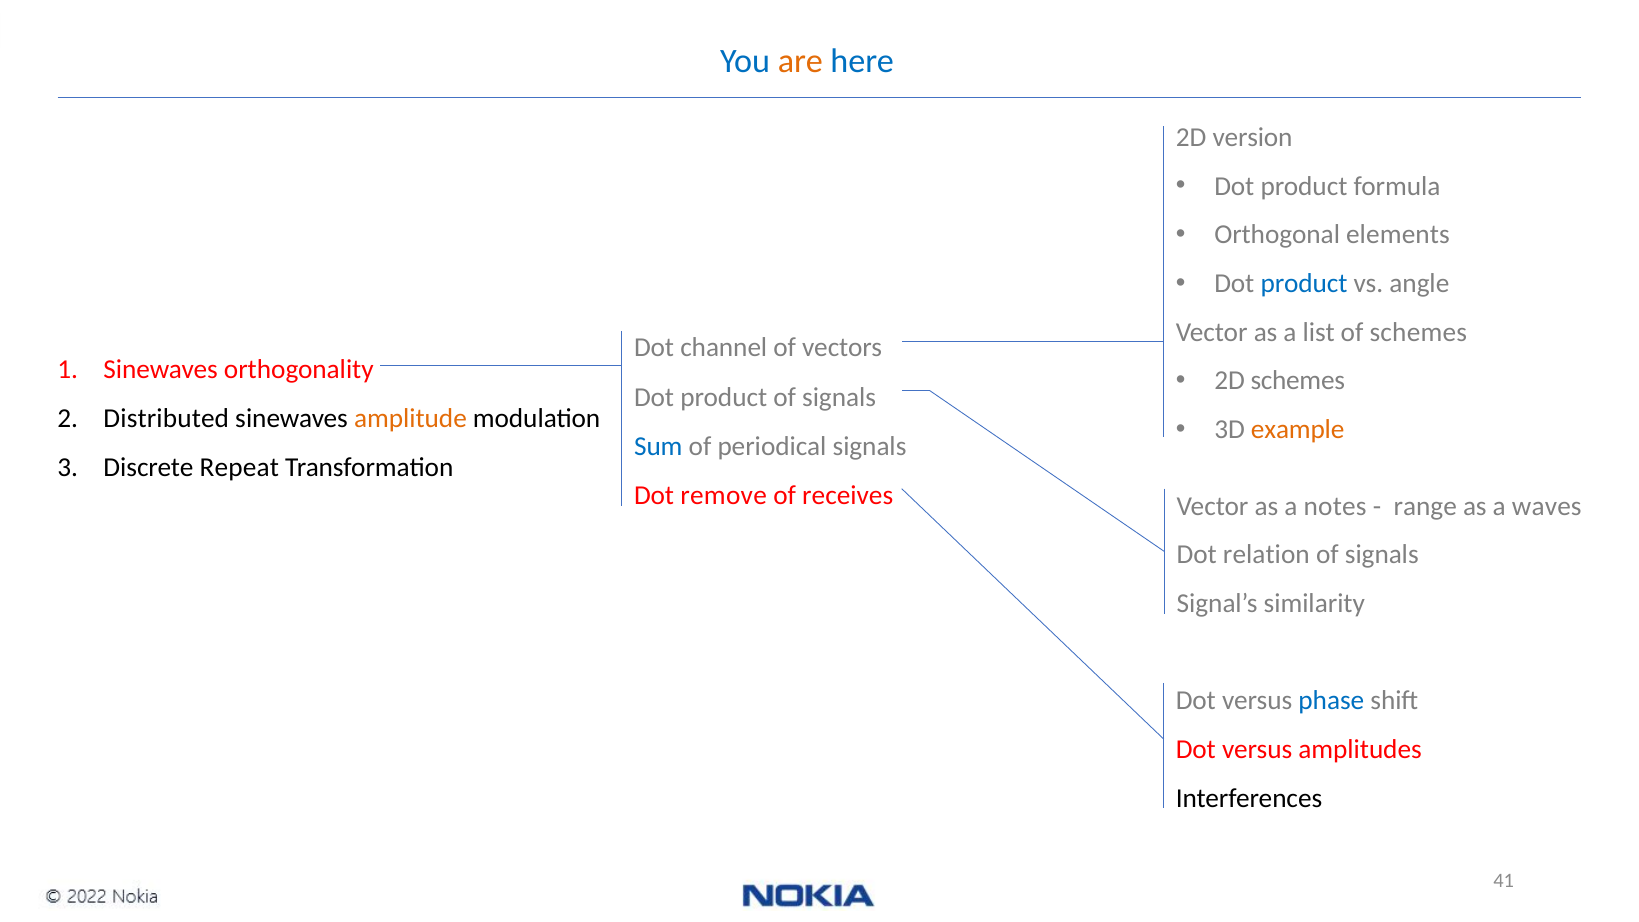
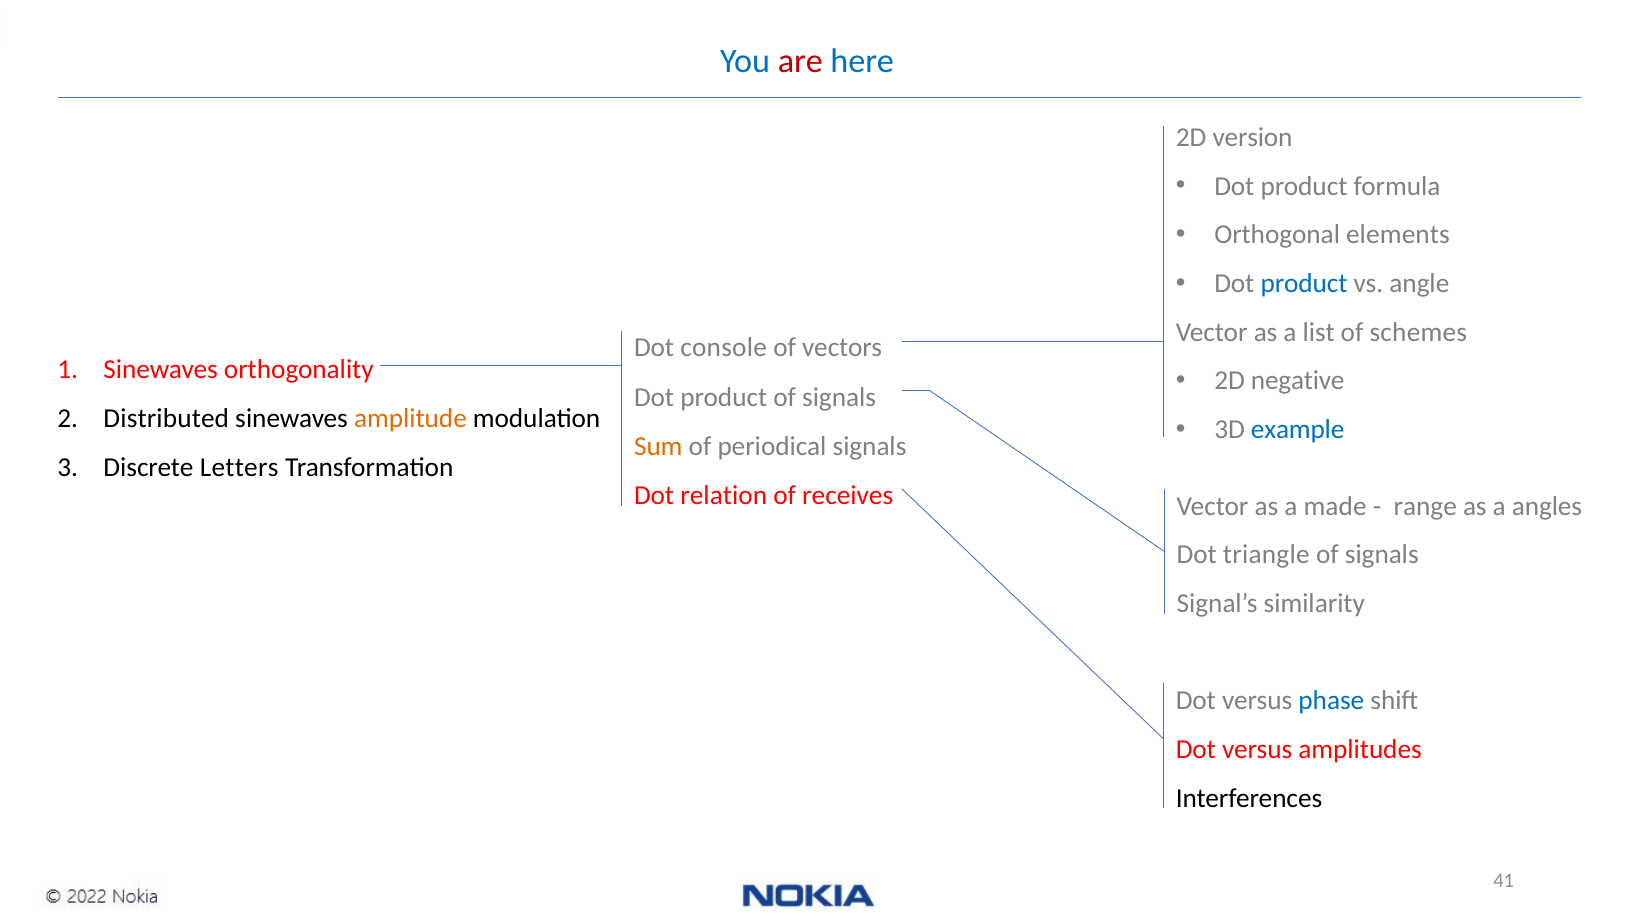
are colour: orange -> red
channel: channel -> console
2D schemes: schemes -> negative
example colour: orange -> blue
Sum colour: blue -> orange
Repeat: Repeat -> Letters
remove: remove -> relation
notes: notes -> made
waves: waves -> angles
relation: relation -> triangle
